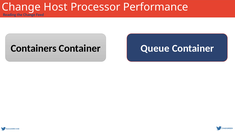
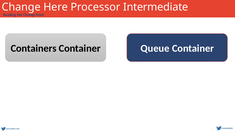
Host: Host -> Here
Performance: Performance -> Intermediate
